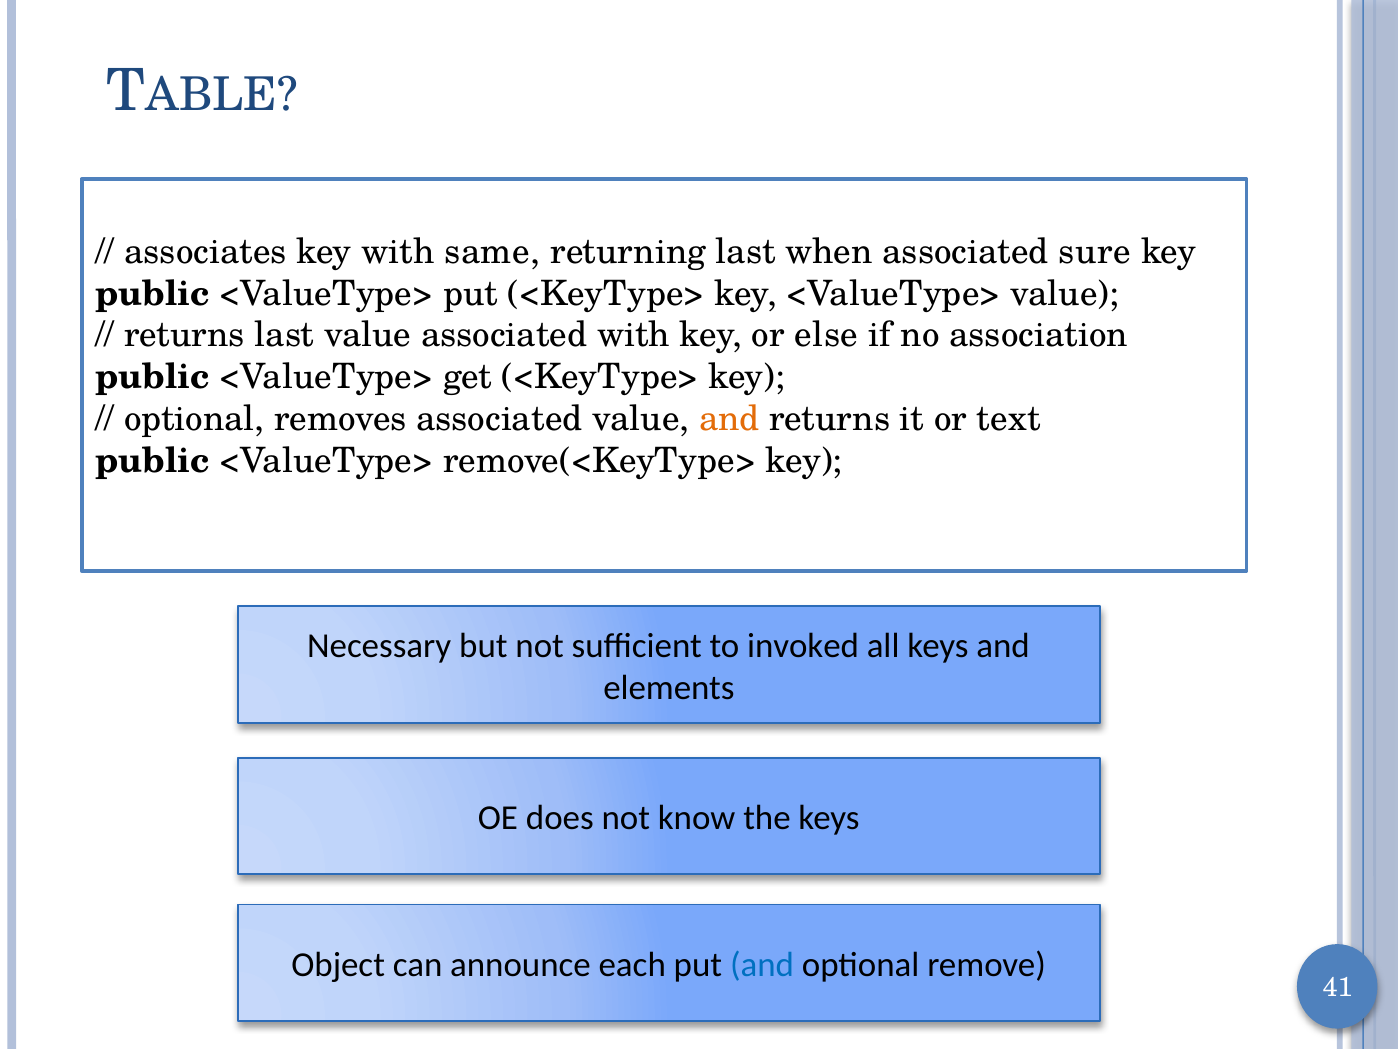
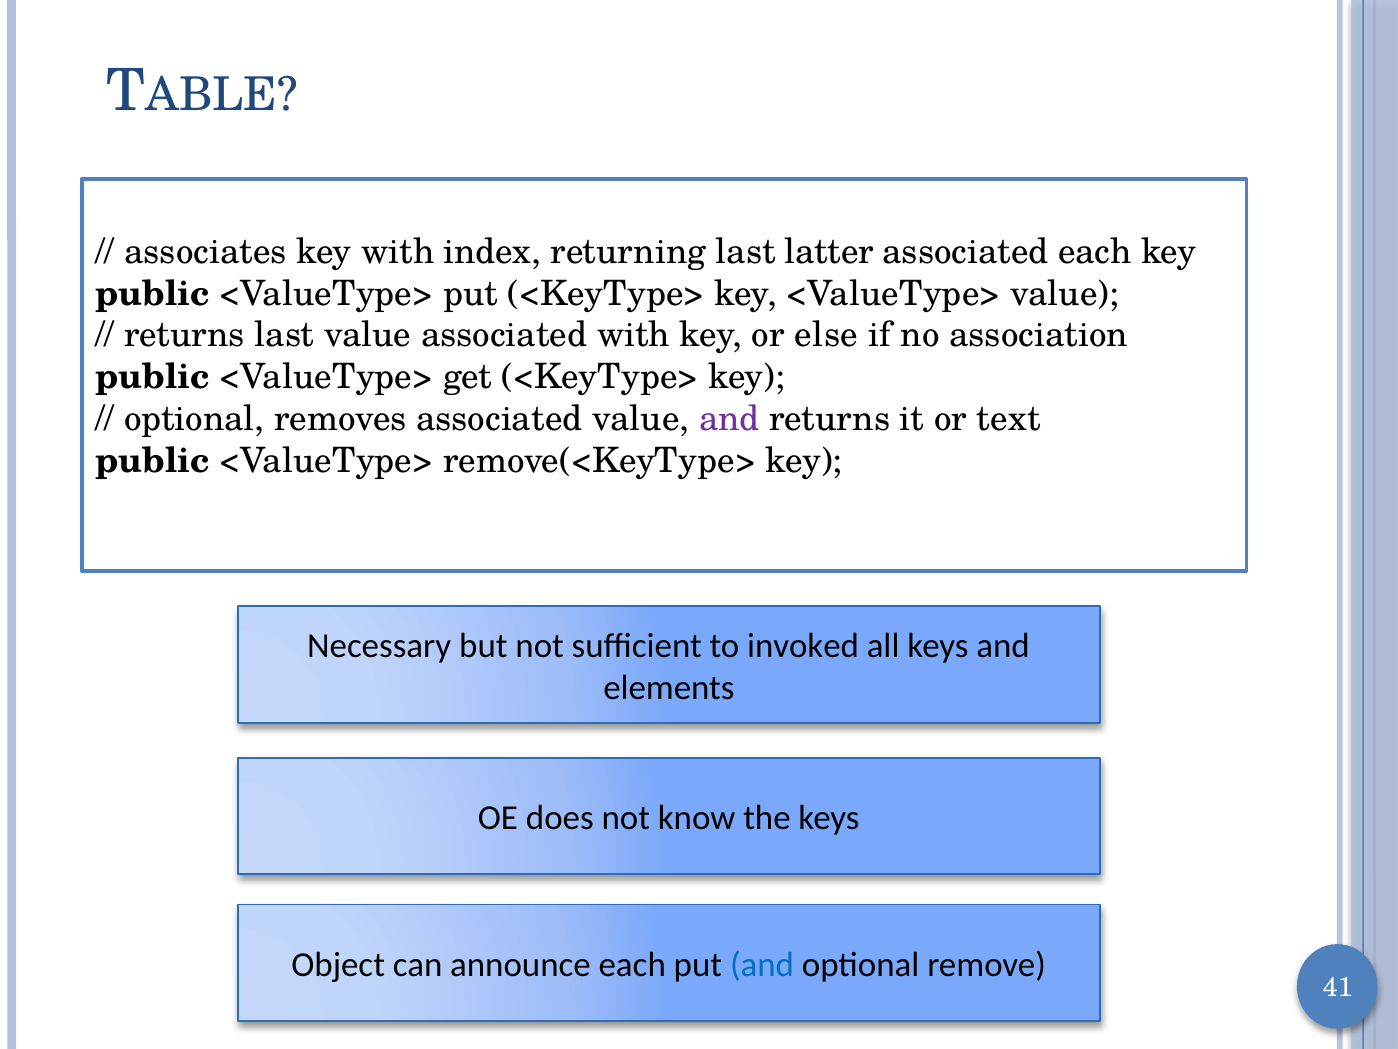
same: same -> index
when: when -> latter
associated sure: sure -> each
and at (729, 419) colour: orange -> purple
